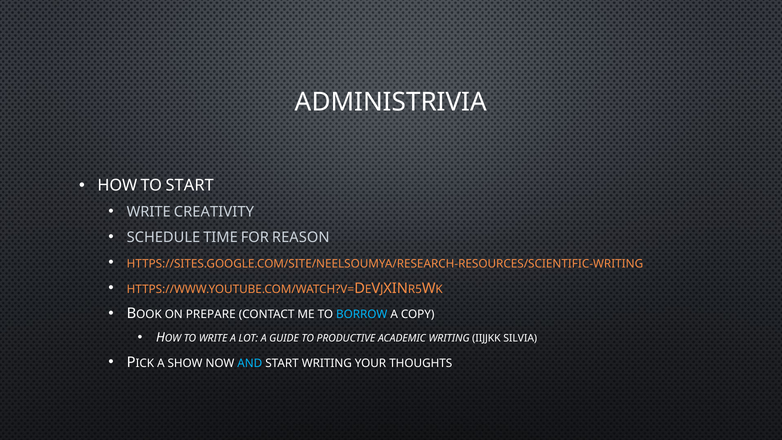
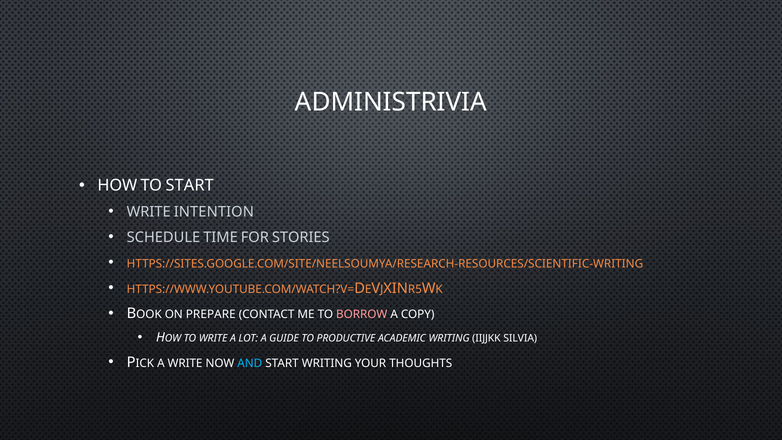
CREATIVITY: CREATIVITY -> INTENTION
REASON: REASON -> STORIES
BORROW colour: light blue -> pink
A SHOW: SHOW -> WRITE
